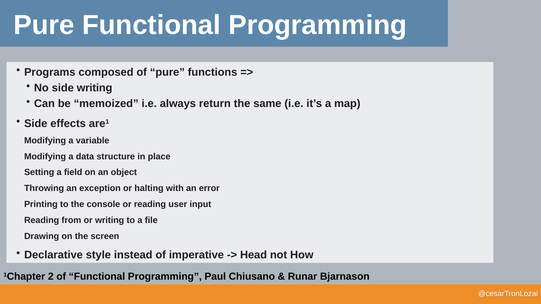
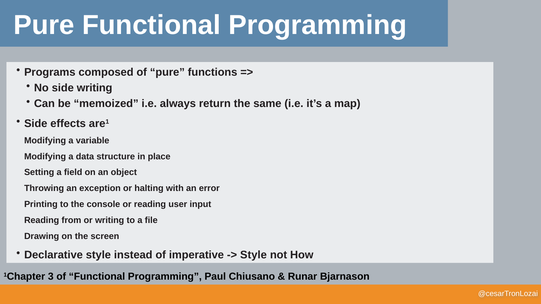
Head at (254, 255): Head -> Style
2: 2 -> 3
